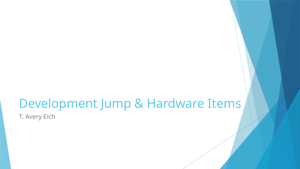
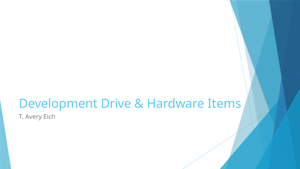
Jump: Jump -> Drive
